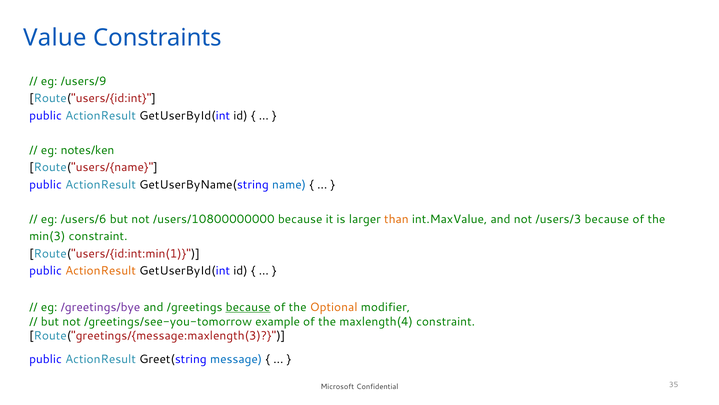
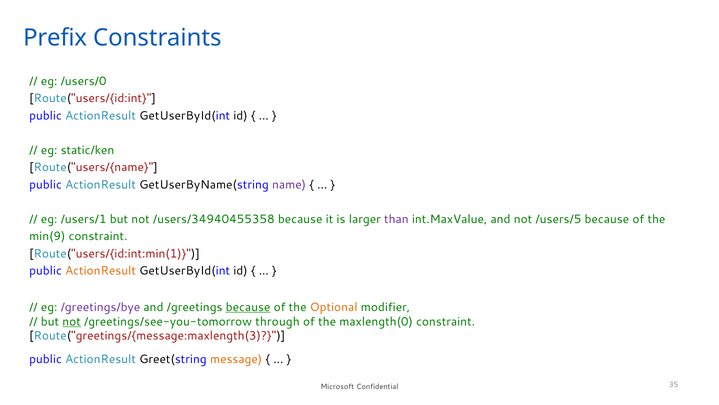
Value: Value -> Prefix
/users/9: /users/9 -> /users/0
notes/ken: notes/ken -> static/ken
name colour: blue -> purple
/users/6: /users/6 -> /users/1
/users/10800000000: /users/10800000000 -> /users/34940455358
than colour: orange -> purple
/users/3: /users/3 -> /users/5
min(3: min(3 -> min(9
not at (72, 321) underline: none -> present
example: example -> through
maxlength(4: maxlength(4 -> maxlength(0
message colour: blue -> orange
